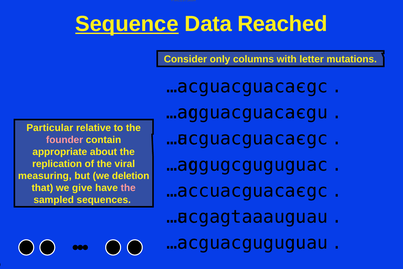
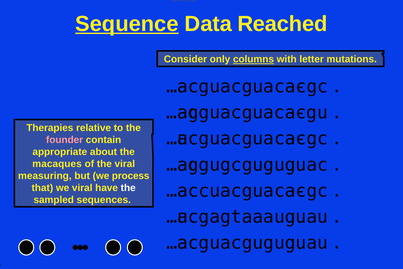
columns underline: none -> present
Particular: Particular -> Therapies
replication: replication -> macaques
deletion: deletion -> process
we give: give -> viral
the at (128, 188) colour: pink -> white
